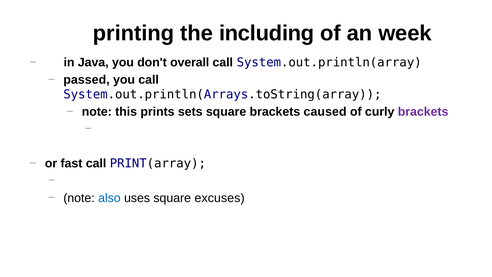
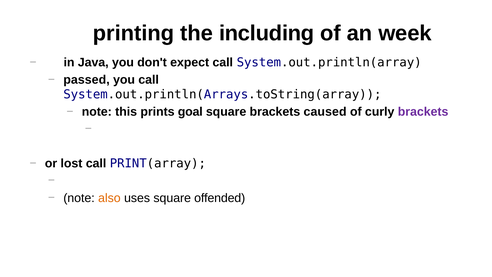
overall: overall -> expect
sets: sets -> goal
fast: fast -> lost
also colour: blue -> orange
excuses: excuses -> offended
